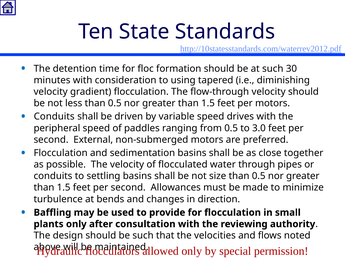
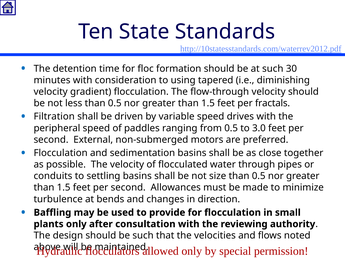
per motors: motors -> fractals
Conduits at (54, 116): Conduits -> Filtration
